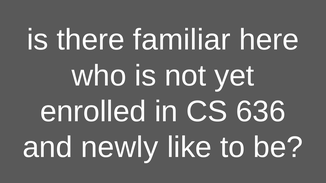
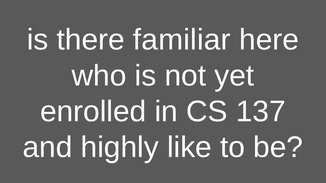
636: 636 -> 137
newly: newly -> highly
